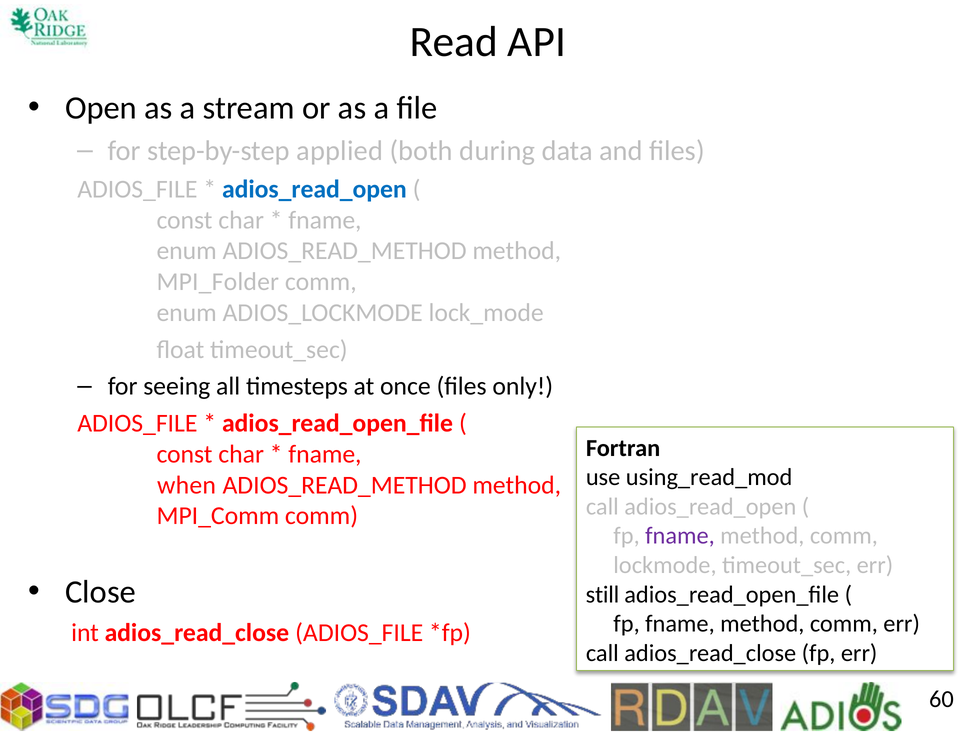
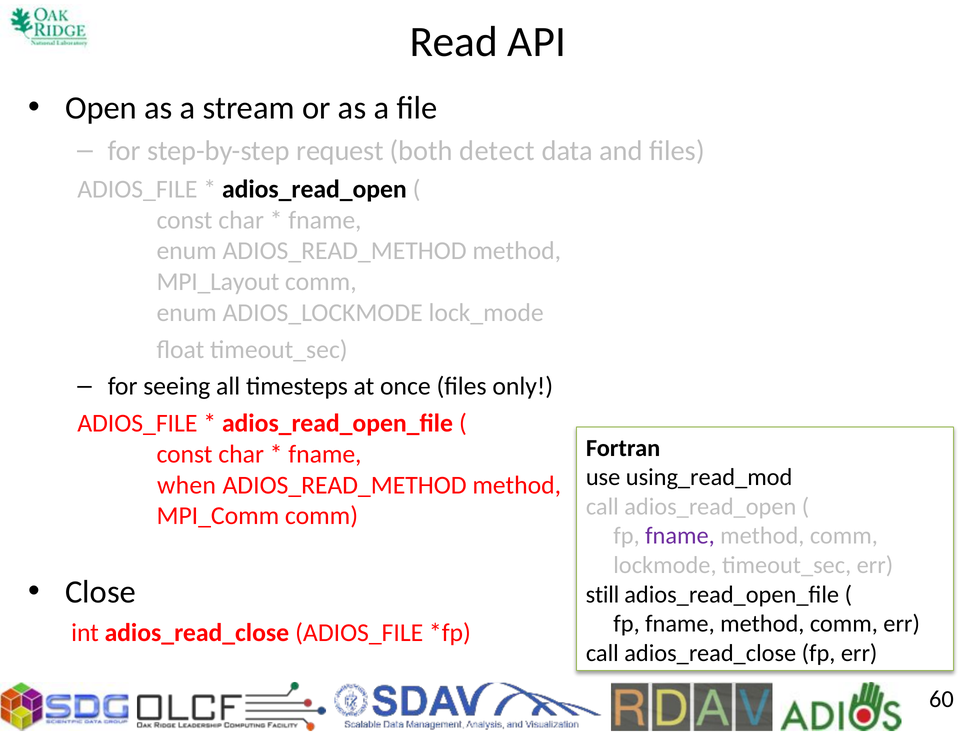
applied: applied -> request
during: during -> detect
adios_read_open at (314, 189) colour: blue -> black
MPI_Folder: MPI_Folder -> MPI_Layout
